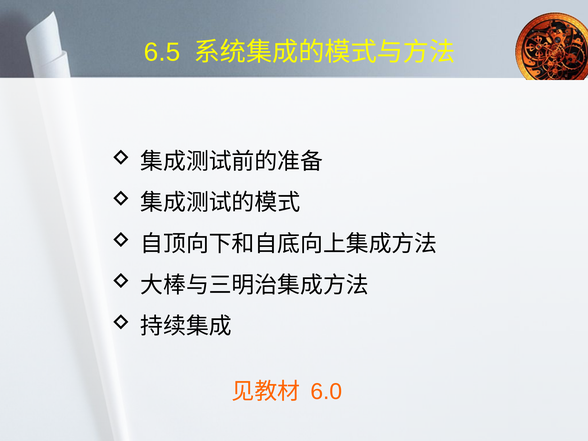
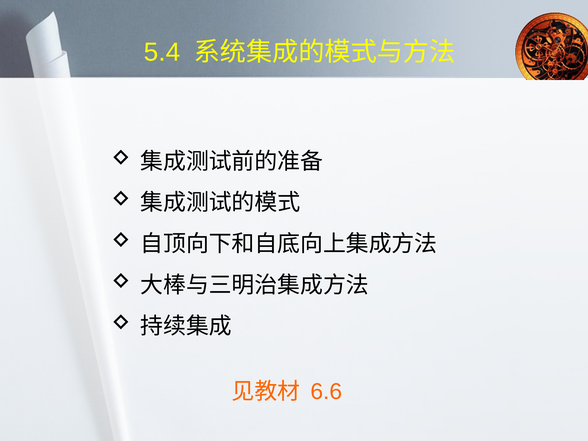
6.5: 6.5 -> 5.4
6.0: 6.0 -> 6.6
